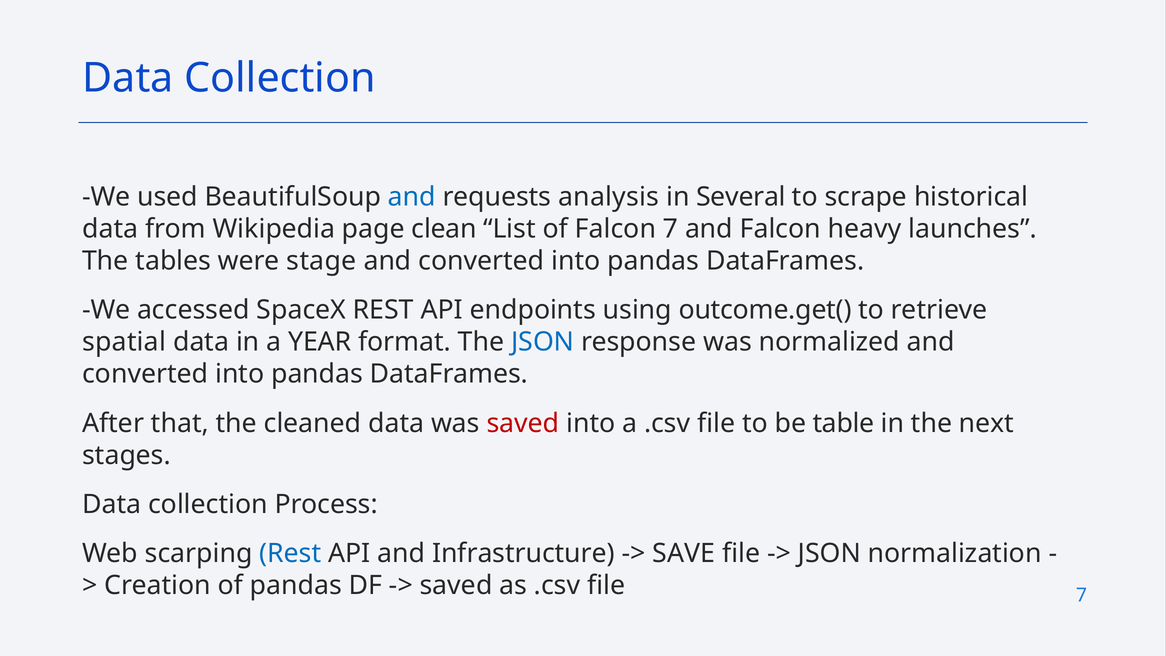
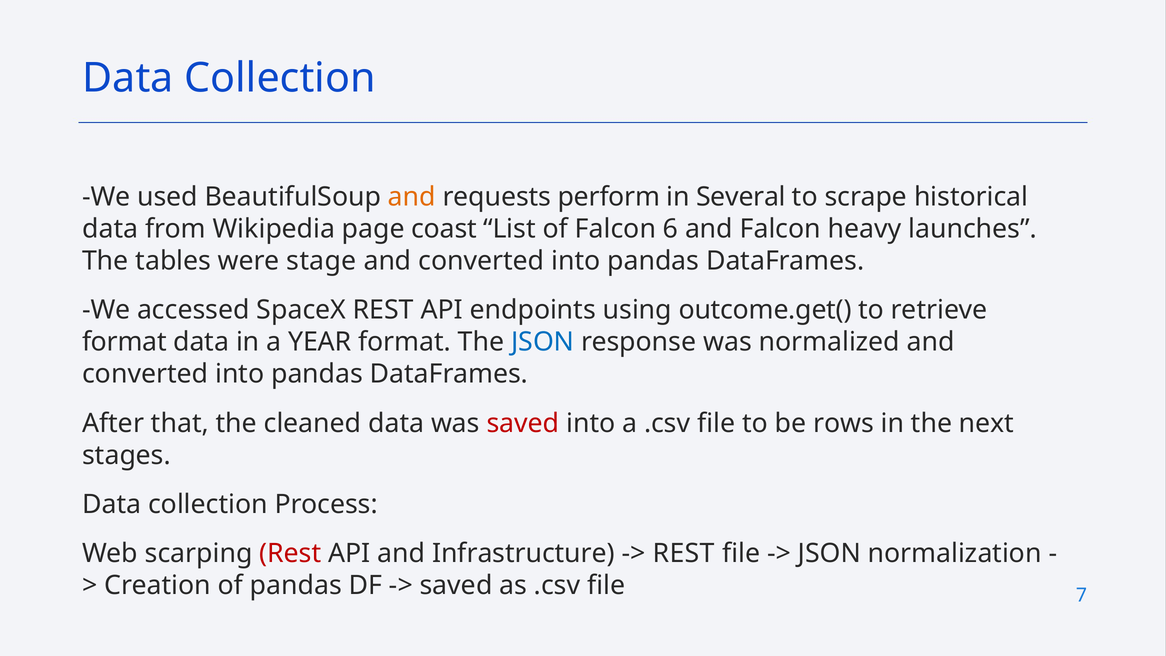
and at (412, 197) colour: blue -> orange
analysis: analysis -> perform
clean: clean -> coast
Falcon 7: 7 -> 6
spatial at (124, 342): spatial -> format
table: table -> rows
Rest at (290, 553) colour: blue -> red
SAVE at (684, 553): SAVE -> REST
